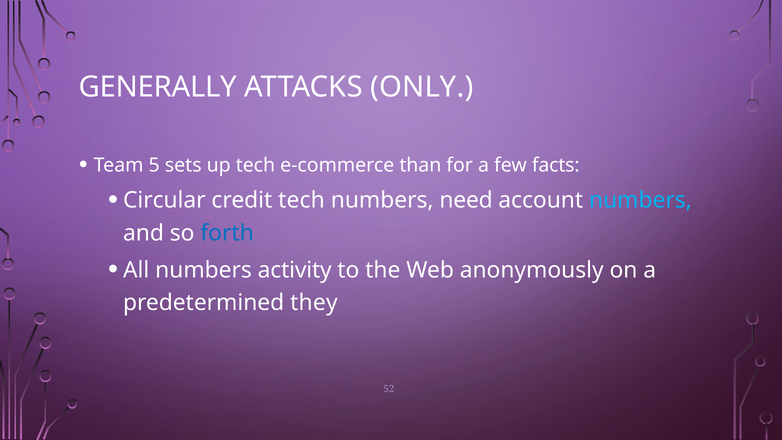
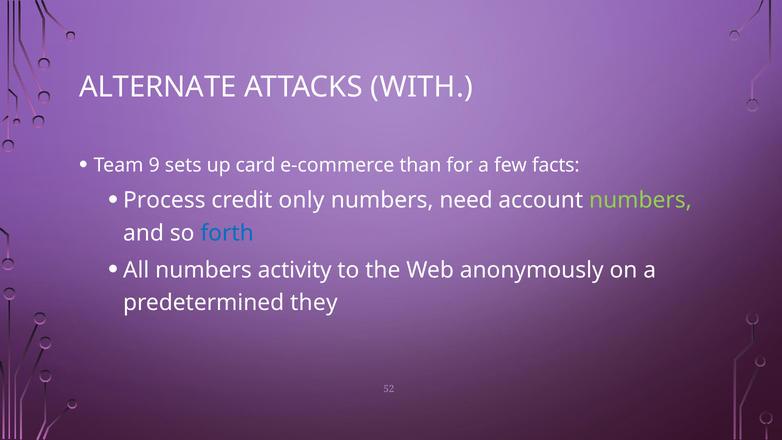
GENERALLY: GENERALLY -> ALTERNATE
ONLY: ONLY -> WITH
5: 5 -> 9
up tech: tech -> card
Circular: Circular -> Process
credit tech: tech -> only
numbers at (640, 200) colour: light blue -> light green
